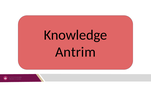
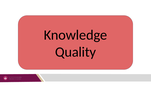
Antrim: Antrim -> Quality
